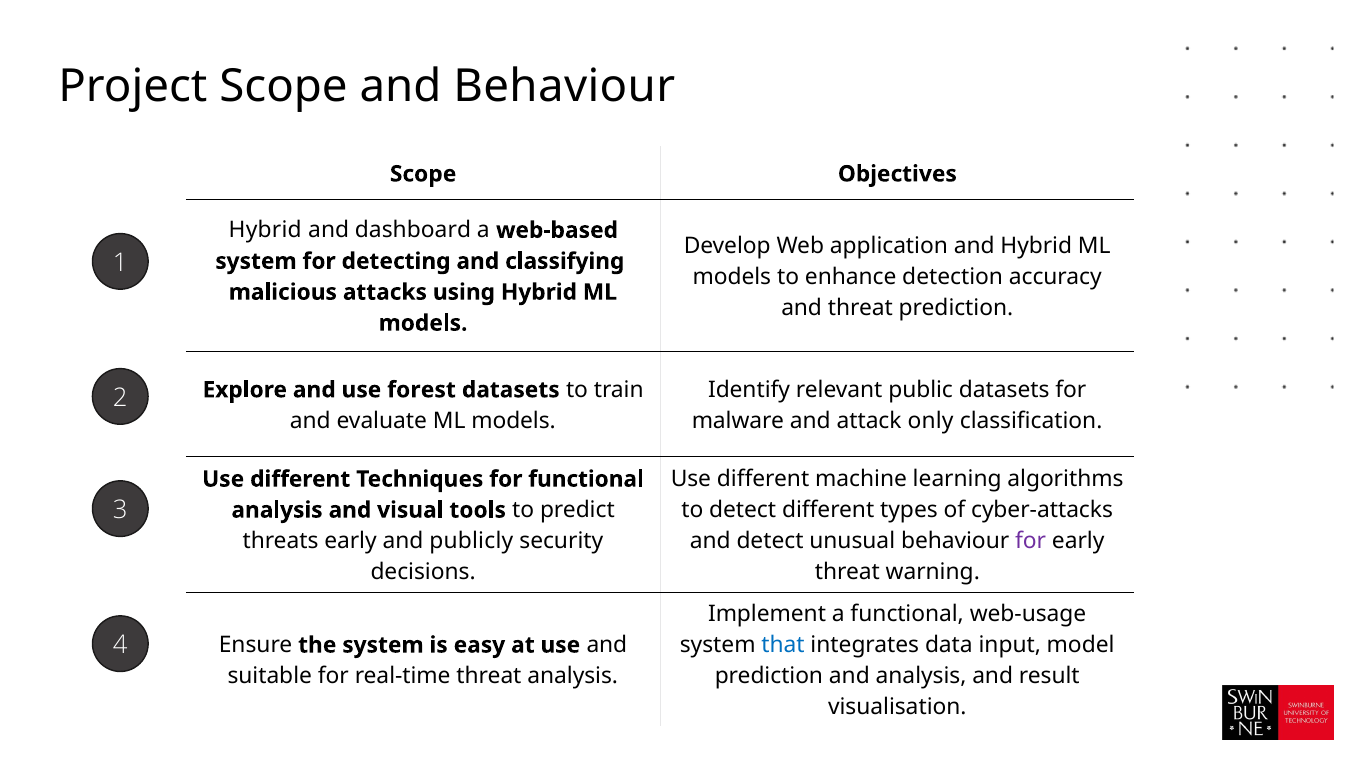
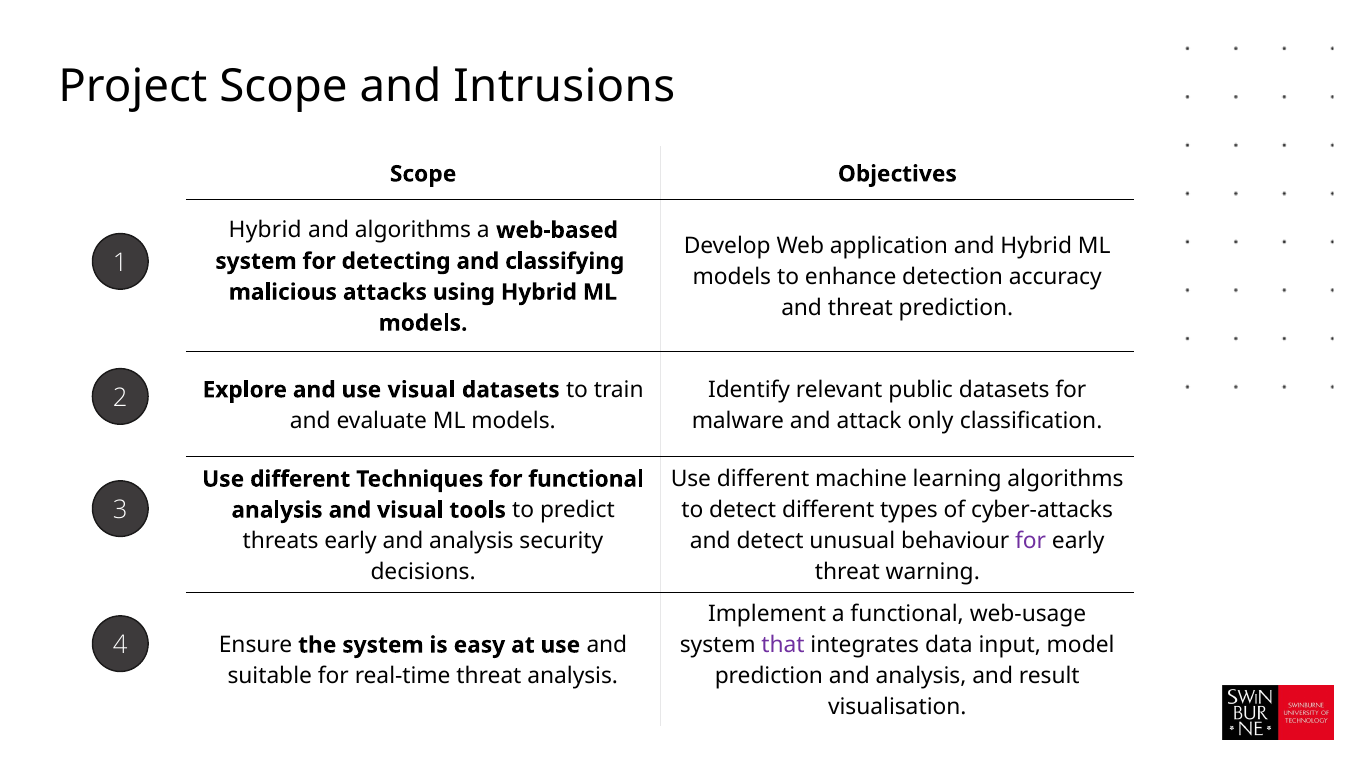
and Behaviour: Behaviour -> Intrusions
and dashboard: dashboard -> algorithms
use forest: forest -> visual
early and publicly: publicly -> analysis
that colour: blue -> purple
